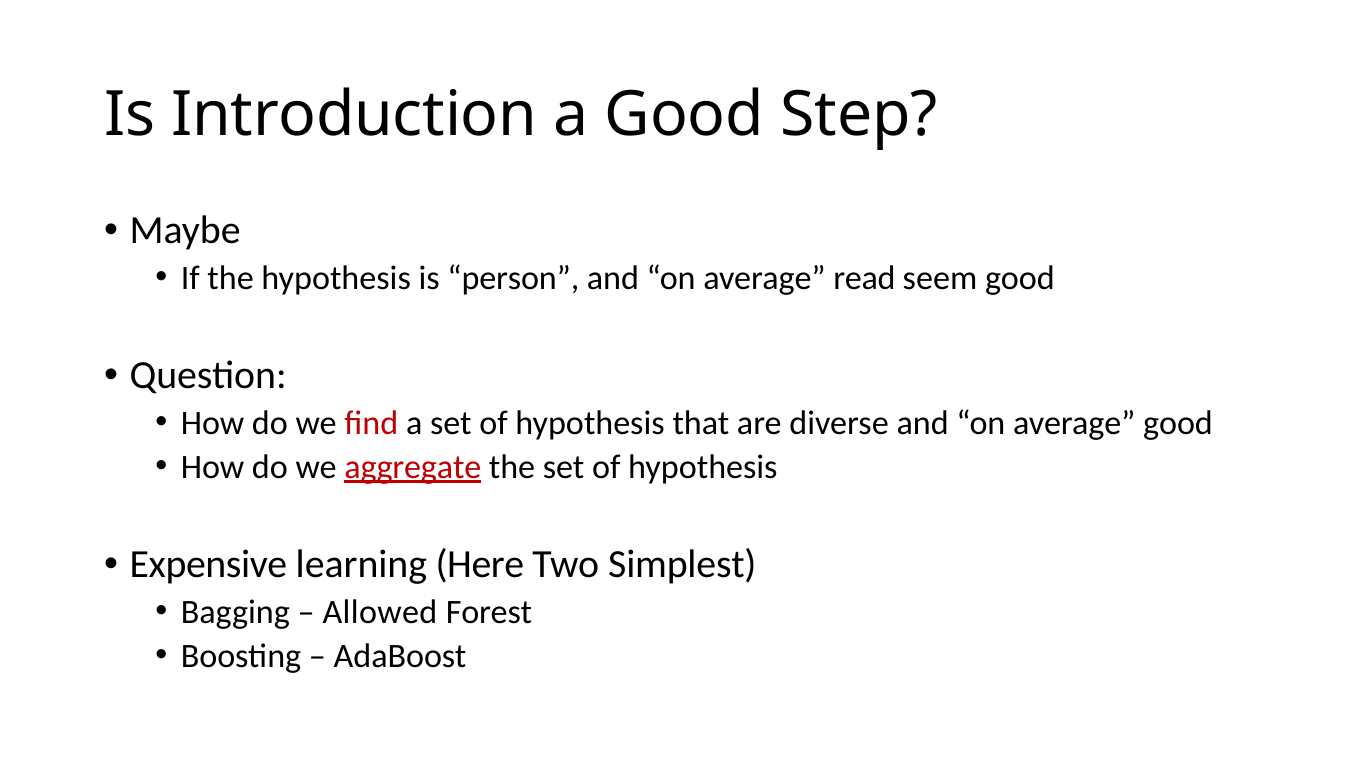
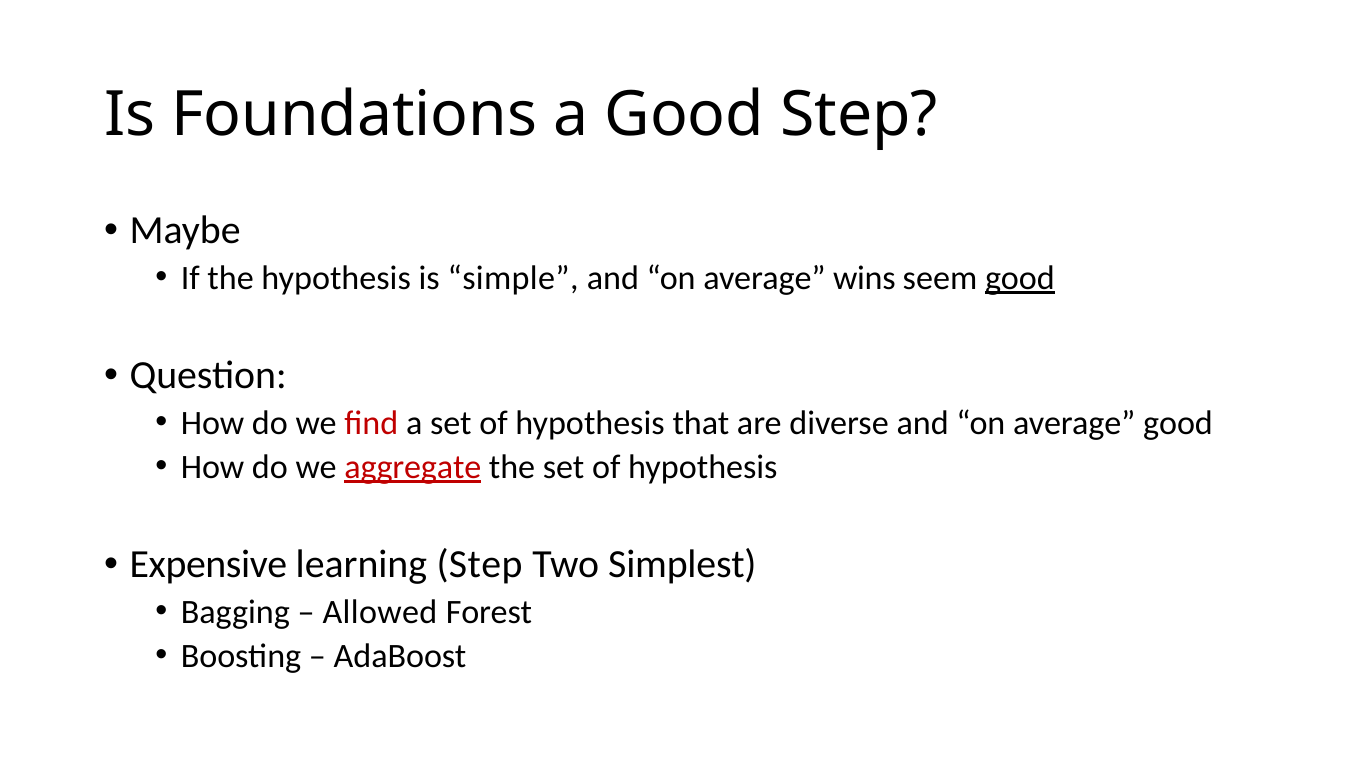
Introduction: Introduction -> Foundations
person: person -> simple
read: read -> wins
good at (1020, 278) underline: none -> present
learning Here: Here -> Step
